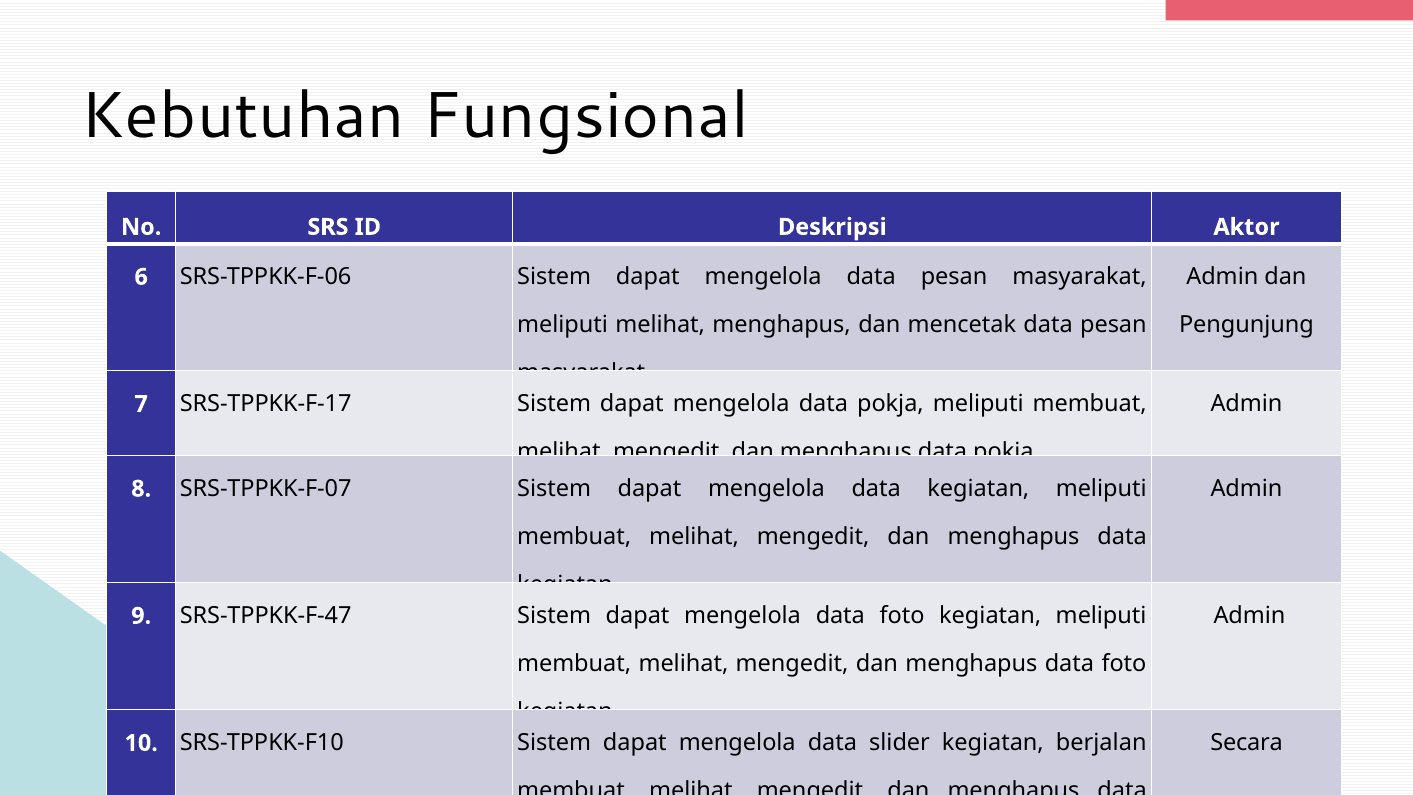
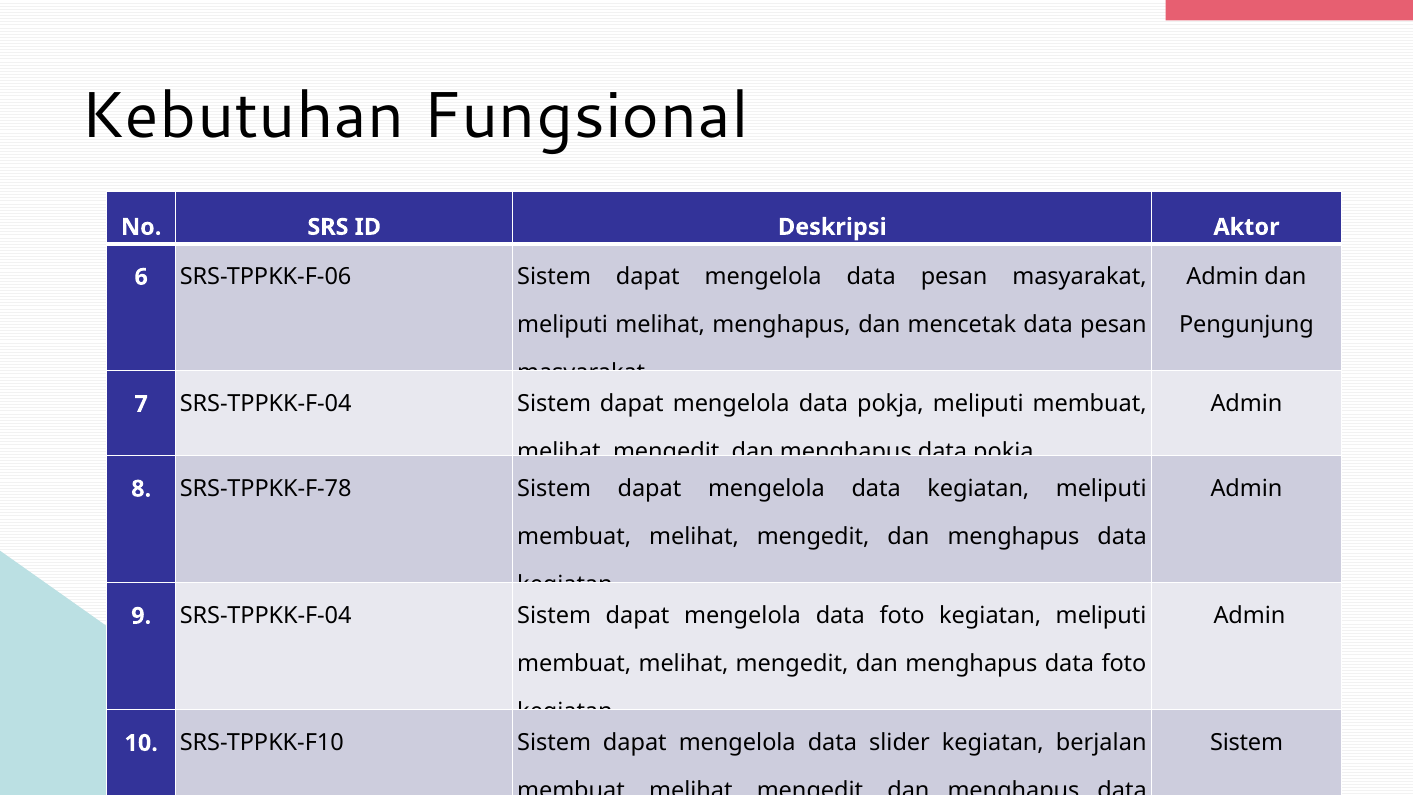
7 SRS-TPPKK-F-17: SRS-TPPKK-F-17 -> SRS-TPPKK-F-04
SRS-TPPKK-F-07: SRS-TPPKK-F-07 -> SRS-TPPKK-F-78
9 SRS-TPPKK-F-47: SRS-TPPKK-F-47 -> SRS-TPPKK-F-04
Secara at (1247, 743): Secara -> Sistem
